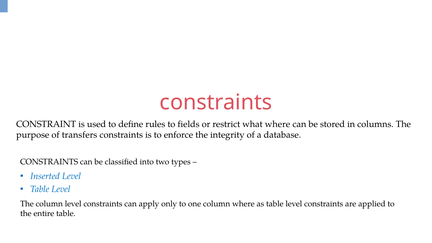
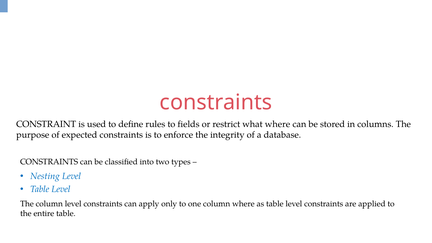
transfers: transfers -> expected
Inserted: Inserted -> Nesting
